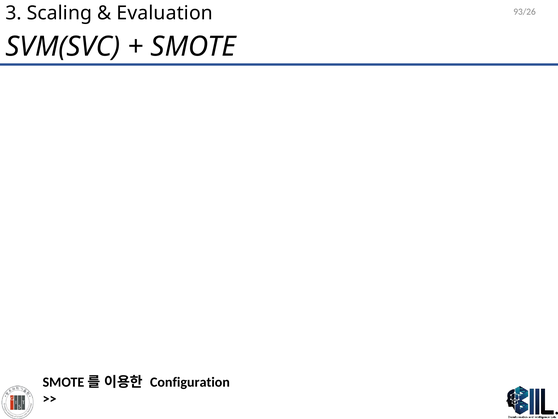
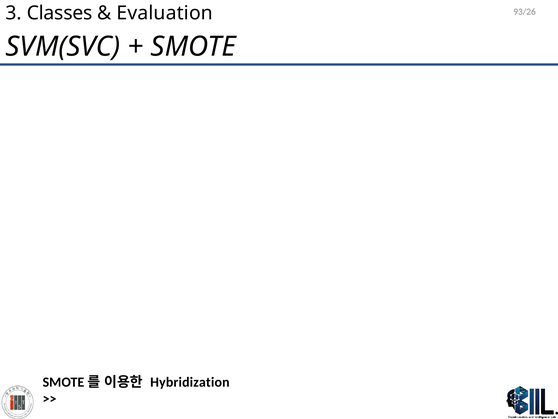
Scaling: Scaling -> Classes
Configuration: Configuration -> Hybridization
